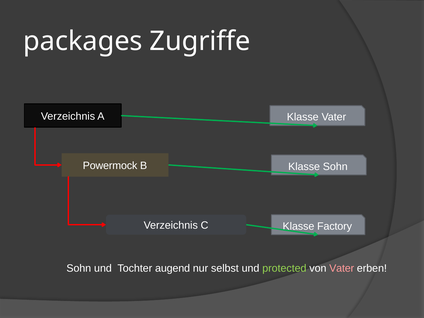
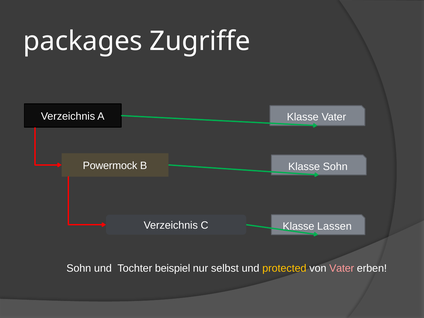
Factory: Factory -> Lassen
augend: augend -> beispiel
protected colour: light green -> yellow
